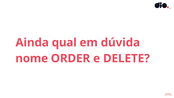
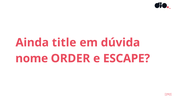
qual: qual -> title
DELETE: DELETE -> ESCAPE
